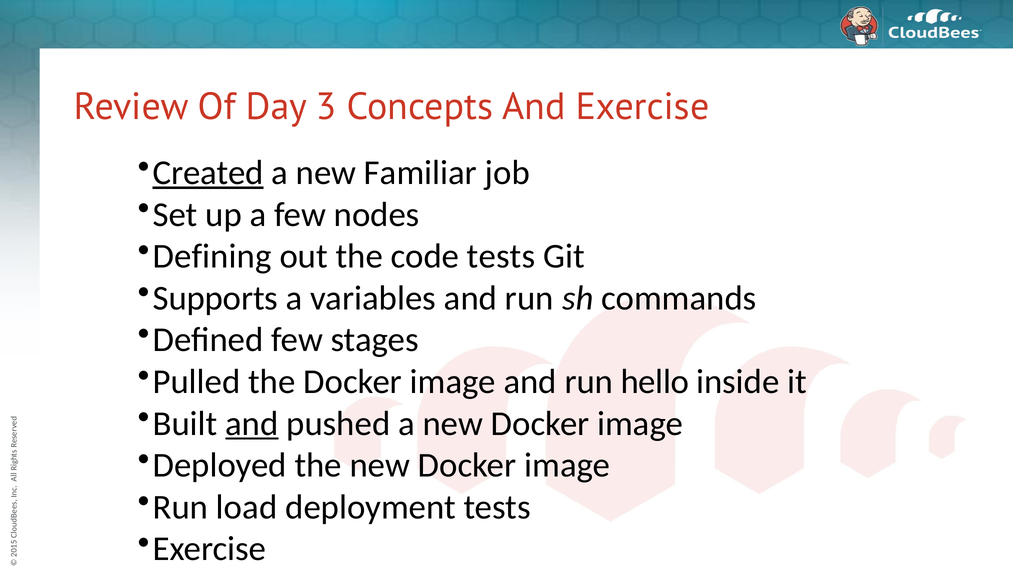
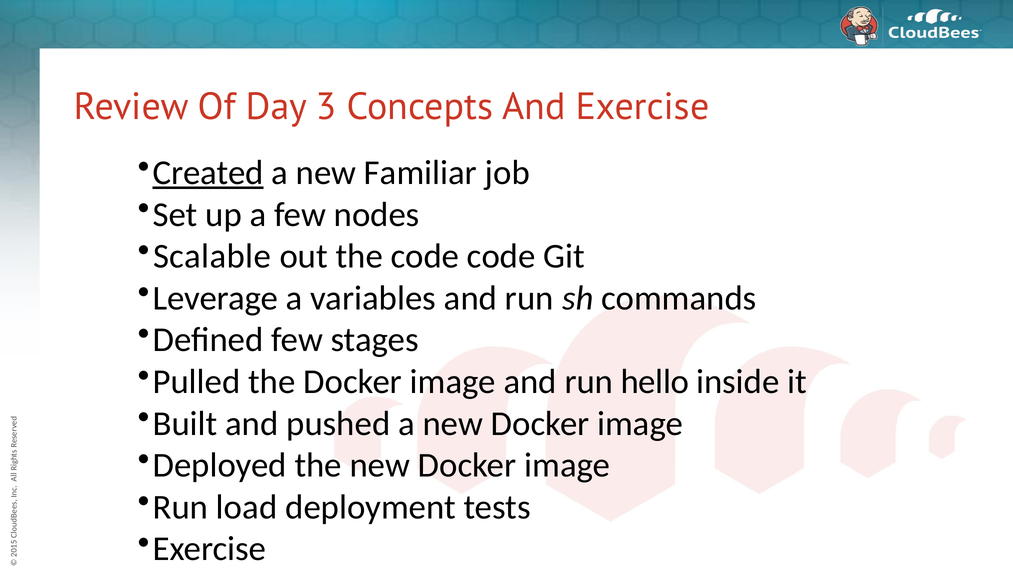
Defining: Defining -> Scalable
code tests: tests -> code
Supports: Supports -> Leverage
and at (252, 423) underline: present -> none
